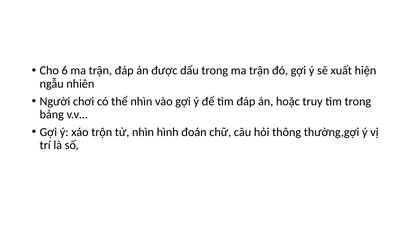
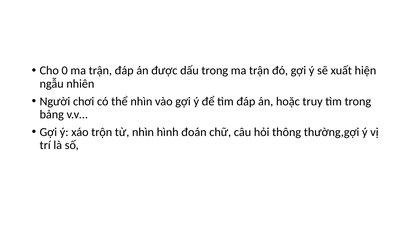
6: 6 -> 0
